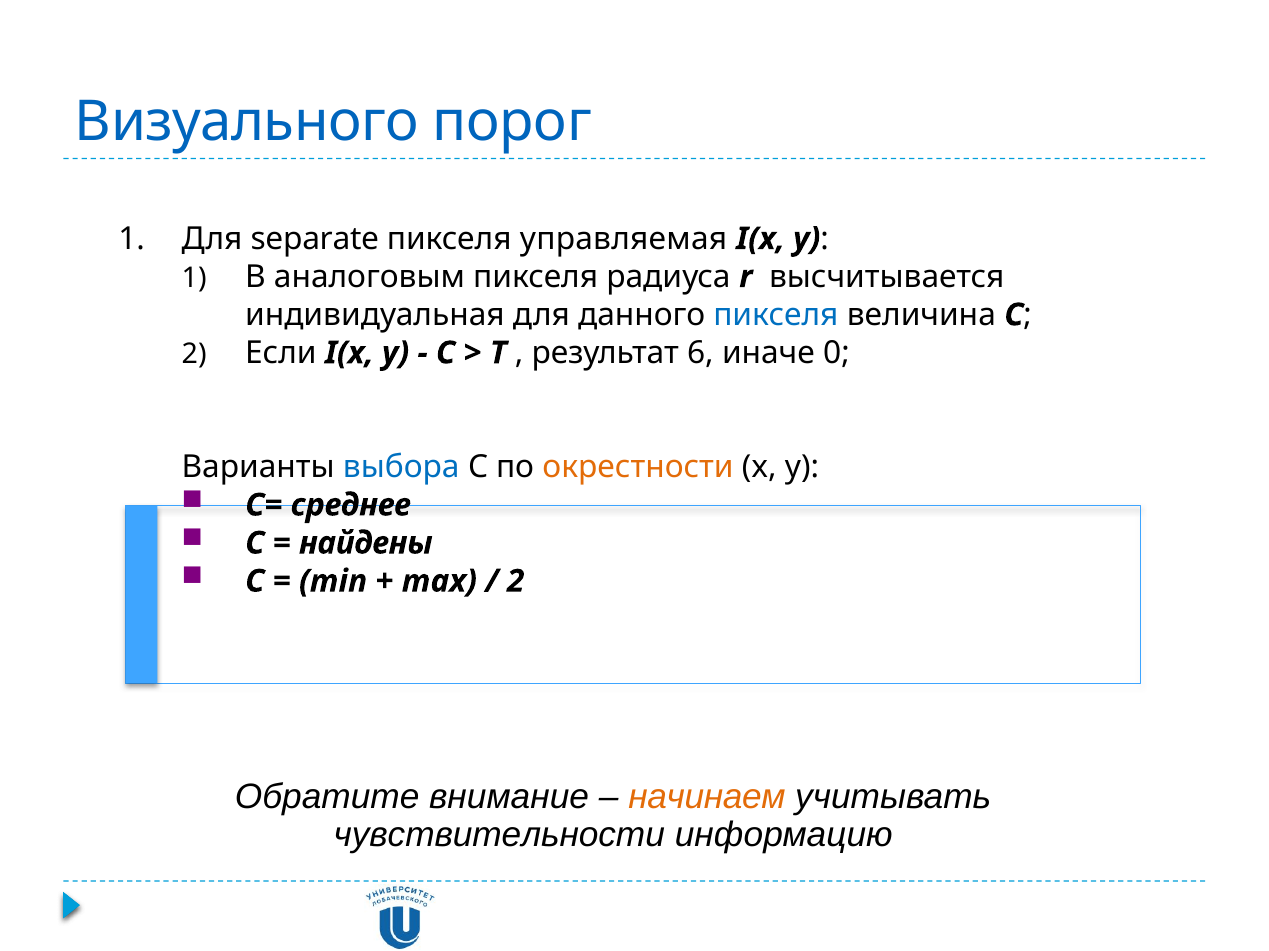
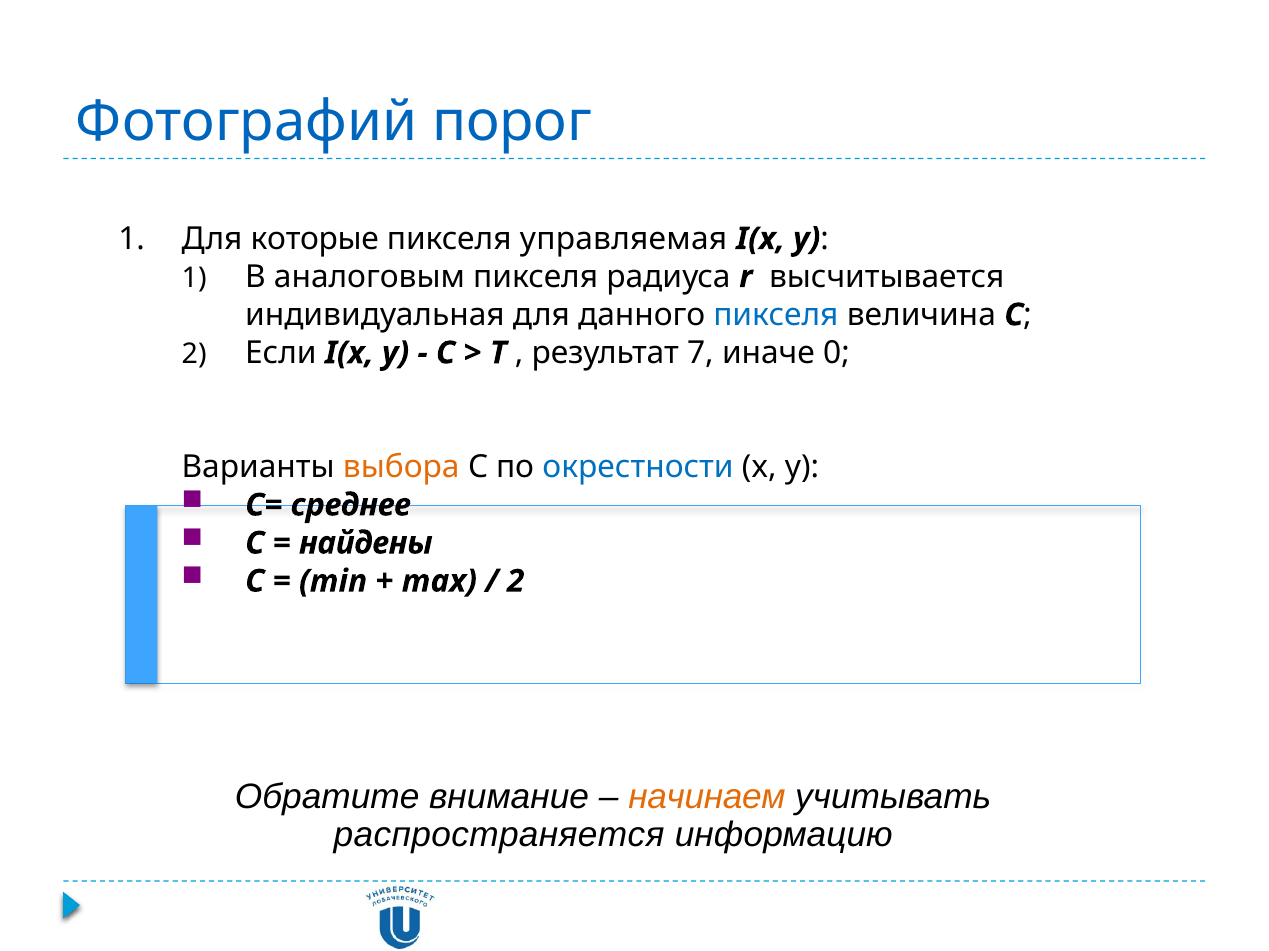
Визуального: Визуального -> Фотографий
separate: separate -> которые
6: 6 -> 7
выбора colour: blue -> orange
окрестности colour: orange -> blue
чувствительности: чувствительности -> распространяется
